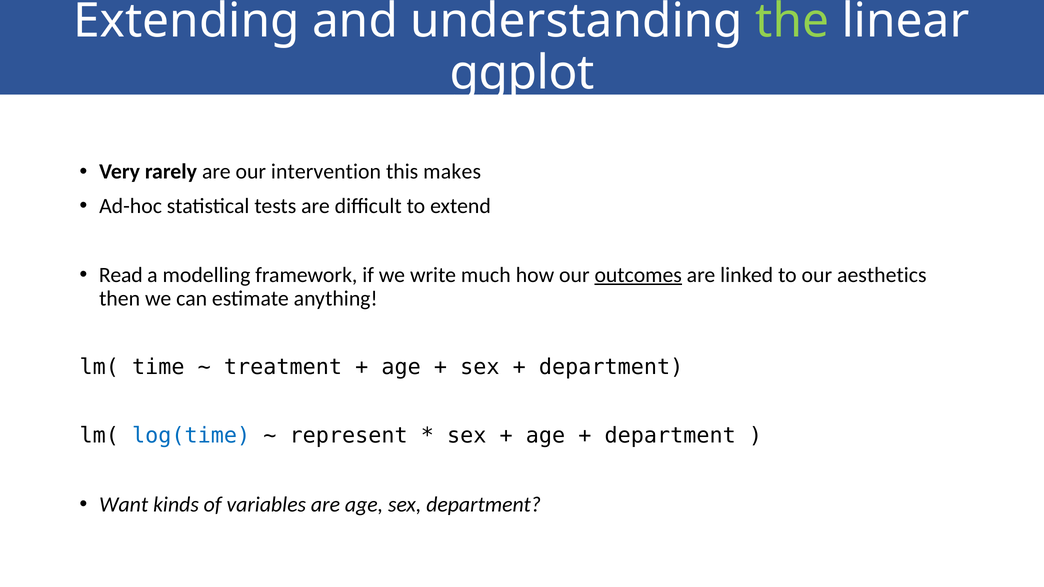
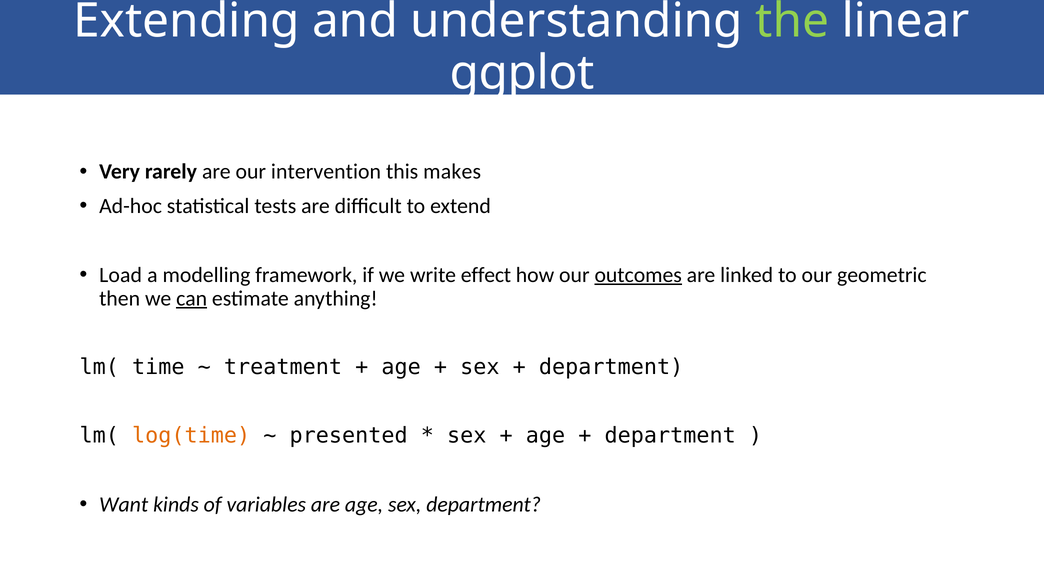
Read: Read -> Load
much: much -> effect
aesthetics: aesthetics -> geometric
can underline: none -> present
log(time colour: blue -> orange
represent: represent -> presented
